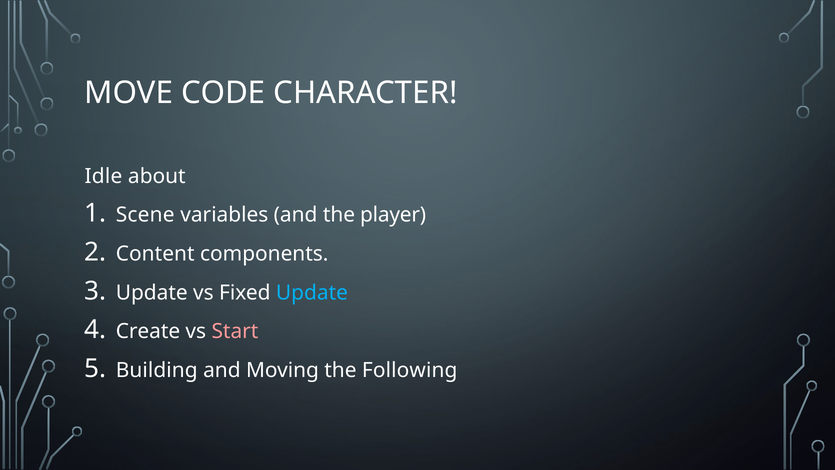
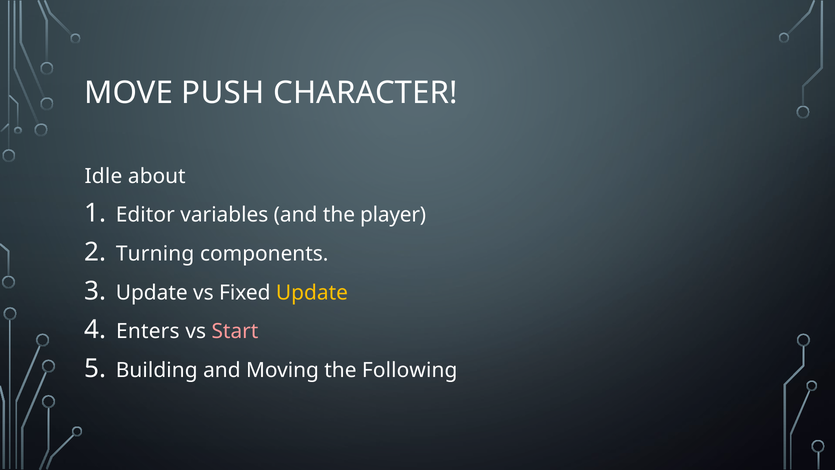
CODE: CODE -> PUSH
Scene: Scene -> Editor
Content: Content -> Turning
Update at (312, 292) colour: light blue -> yellow
Create: Create -> Enters
